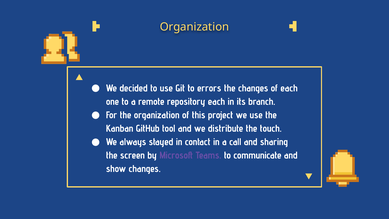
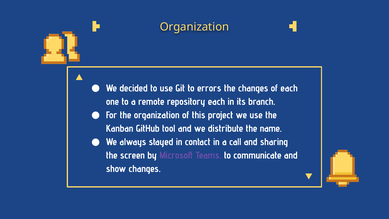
touch: touch -> name
